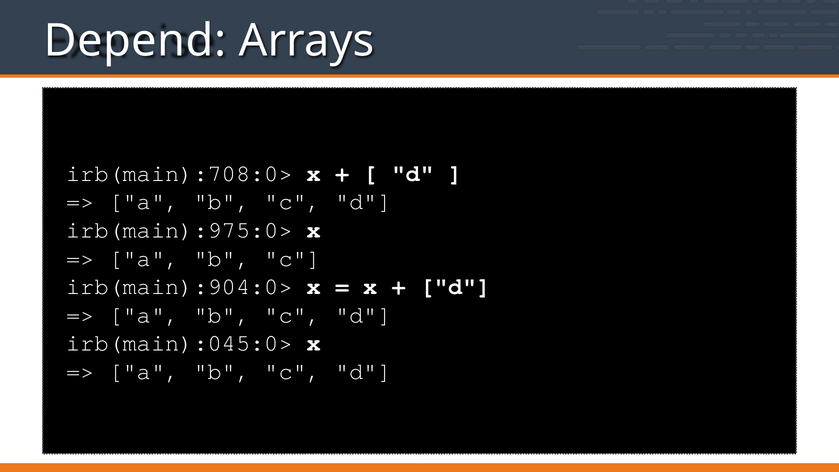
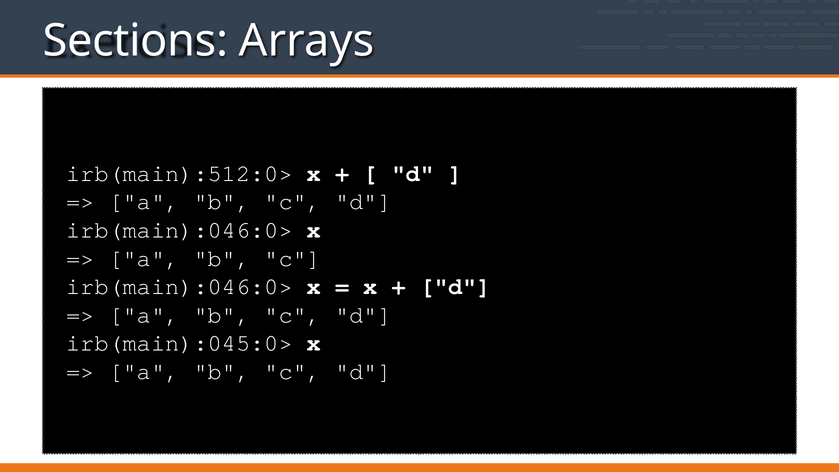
Depend: Depend -> Sections
irb(main):708:0>: irb(main):708:0> -> irb(main):512:0>
irb(main):975:0> at (179, 230): irb(main):975:0> -> irb(main):046:0>
irb(main):904:0> at (179, 286): irb(main):904:0> -> irb(main):046:0>
